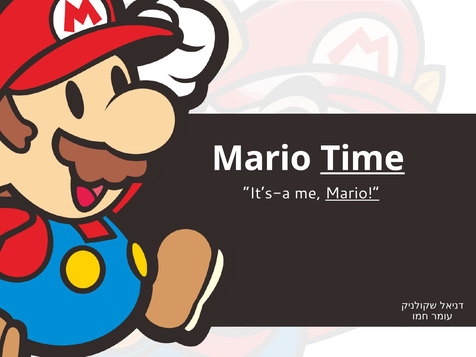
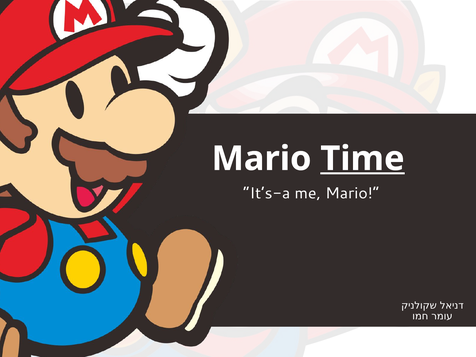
Mario at (352, 193) underline: present -> none
